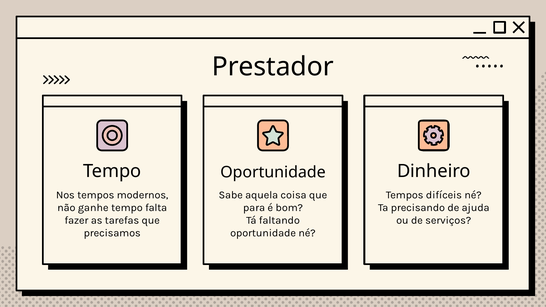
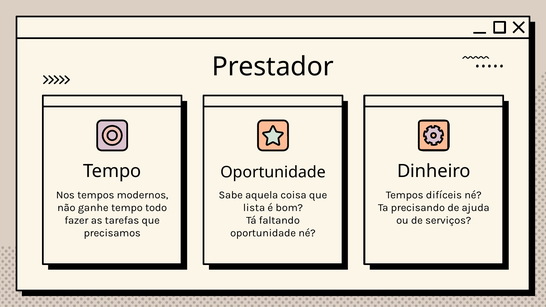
falta: falta -> todo
para: para -> lista
